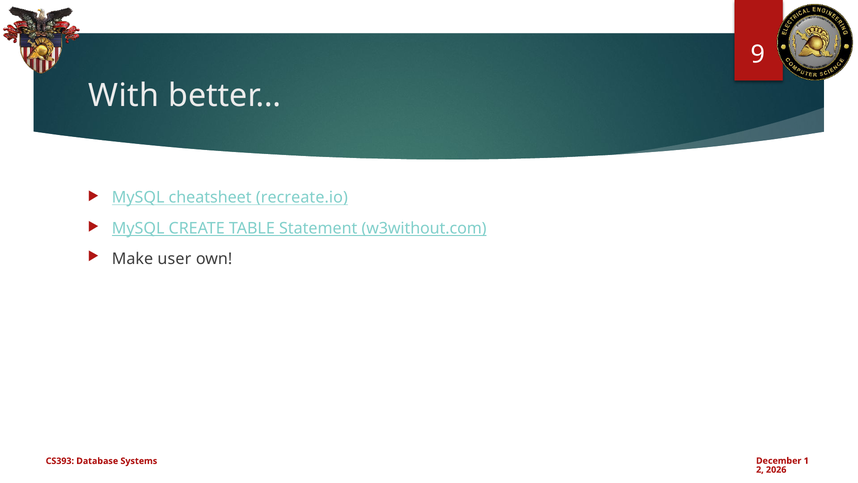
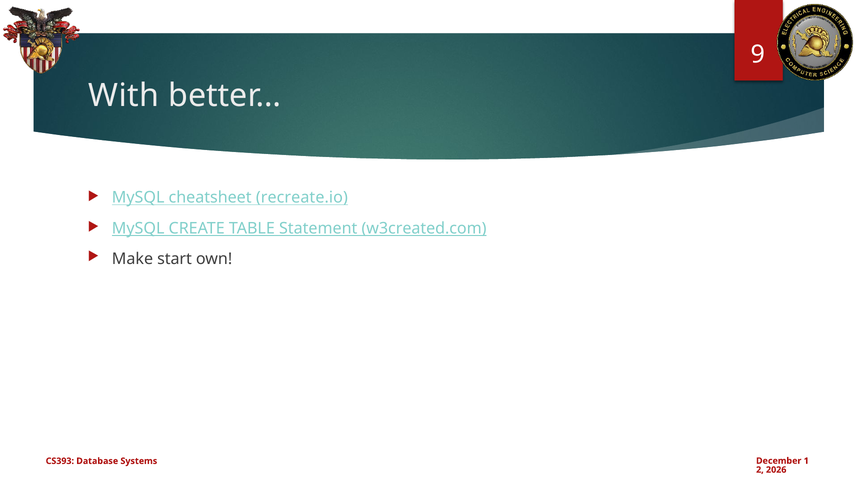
w3without.com: w3without.com -> w3created.com
user: user -> start
